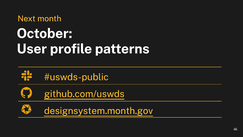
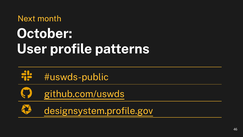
designsystem.month.gov: designsystem.month.gov -> designsystem.profile.gov
